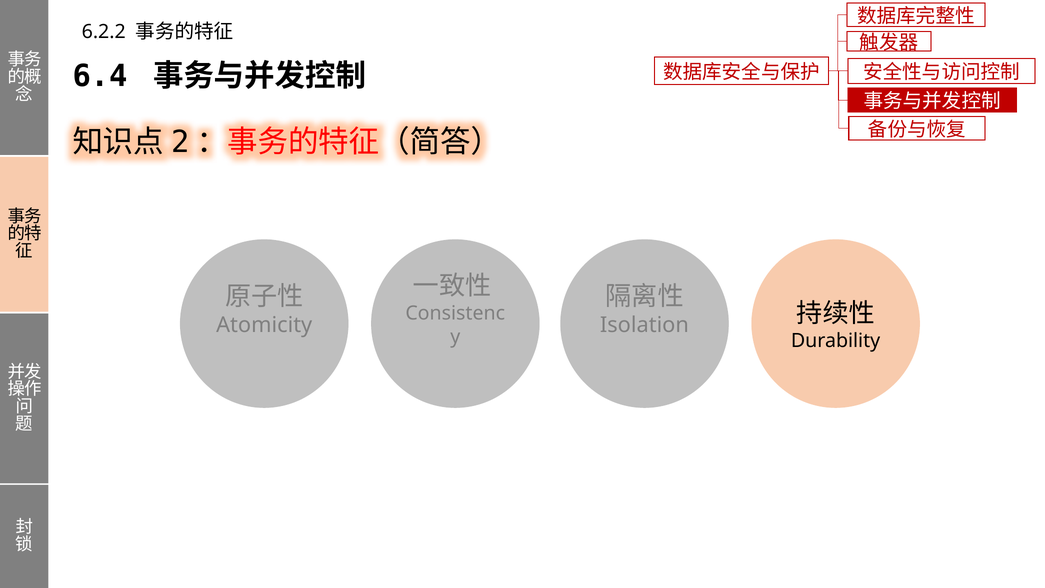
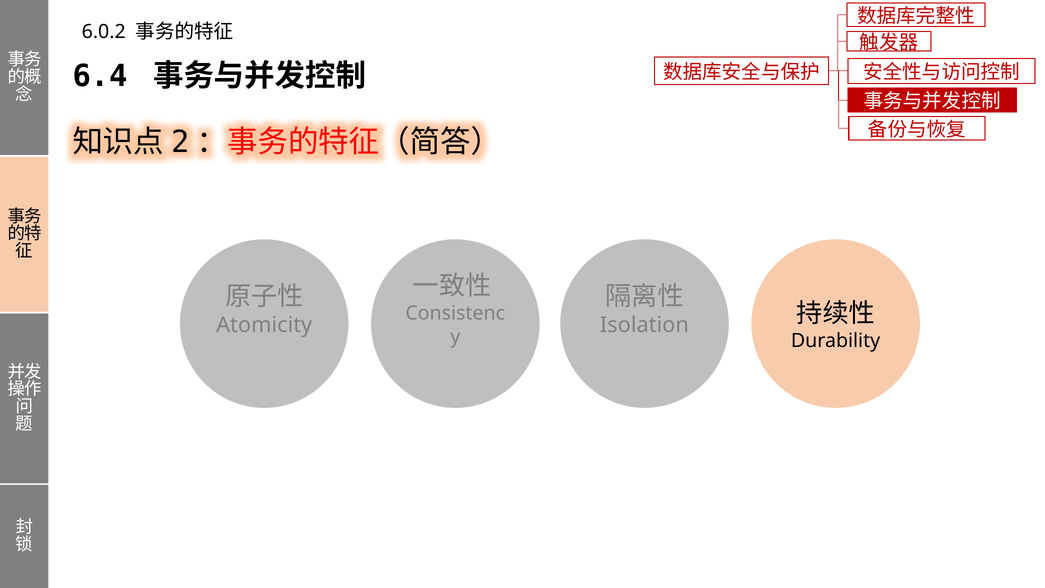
6.2.2: 6.2.2 -> 6.0.2
